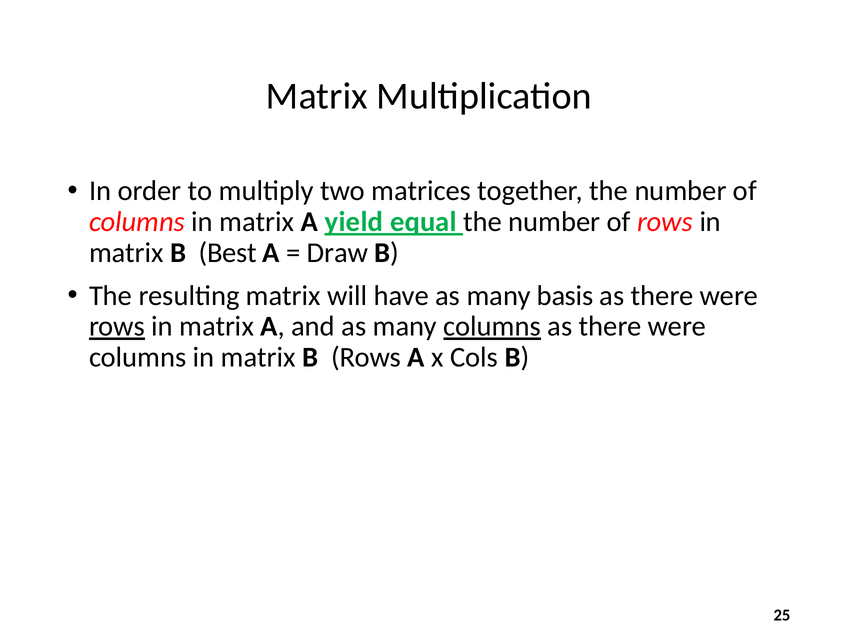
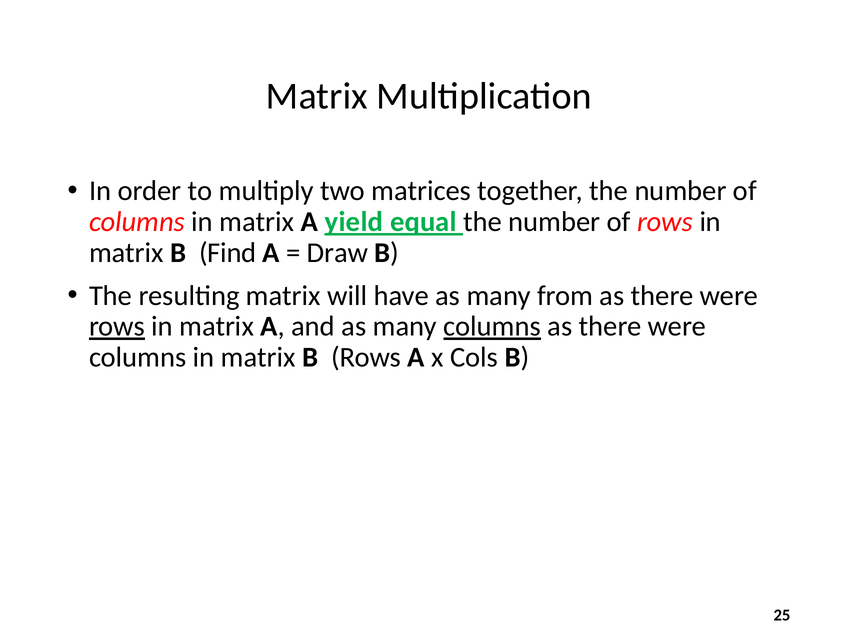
Best: Best -> Find
basis: basis -> from
